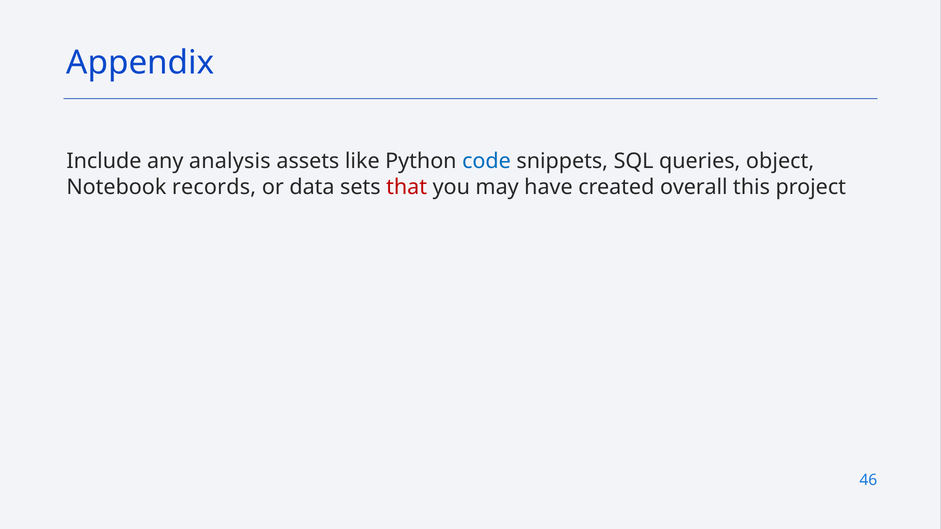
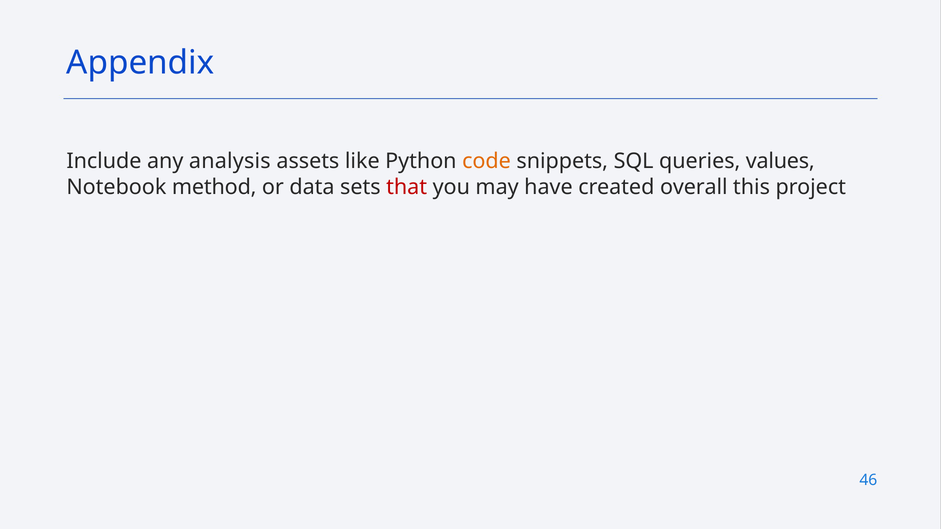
code colour: blue -> orange
object: object -> values
records: records -> method
